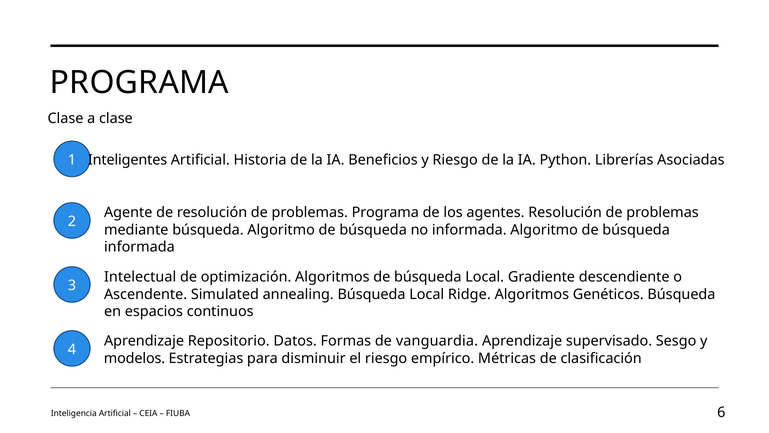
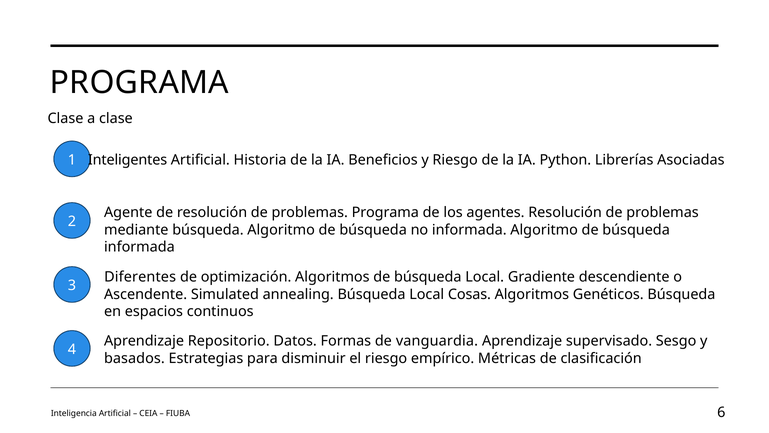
Intelectual: Intelectual -> Diferentes
Ridge: Ridge -> Cosas
modelos: modelos -> basados
